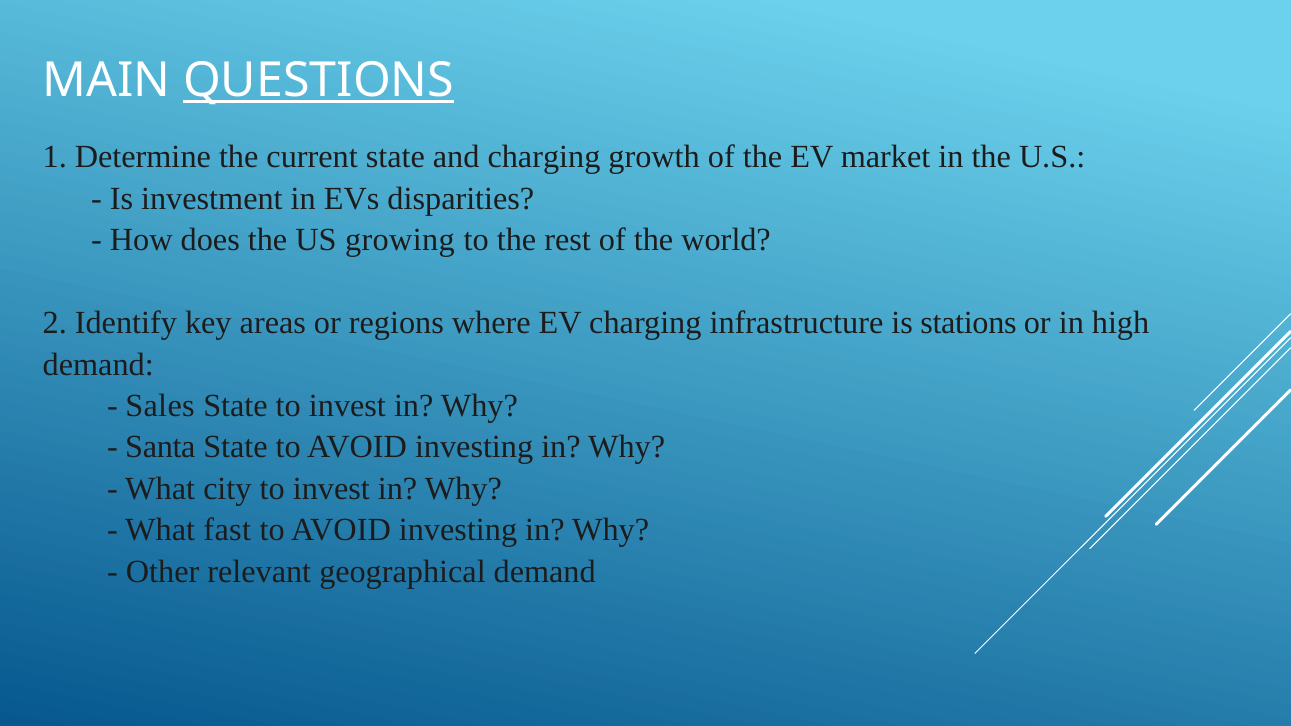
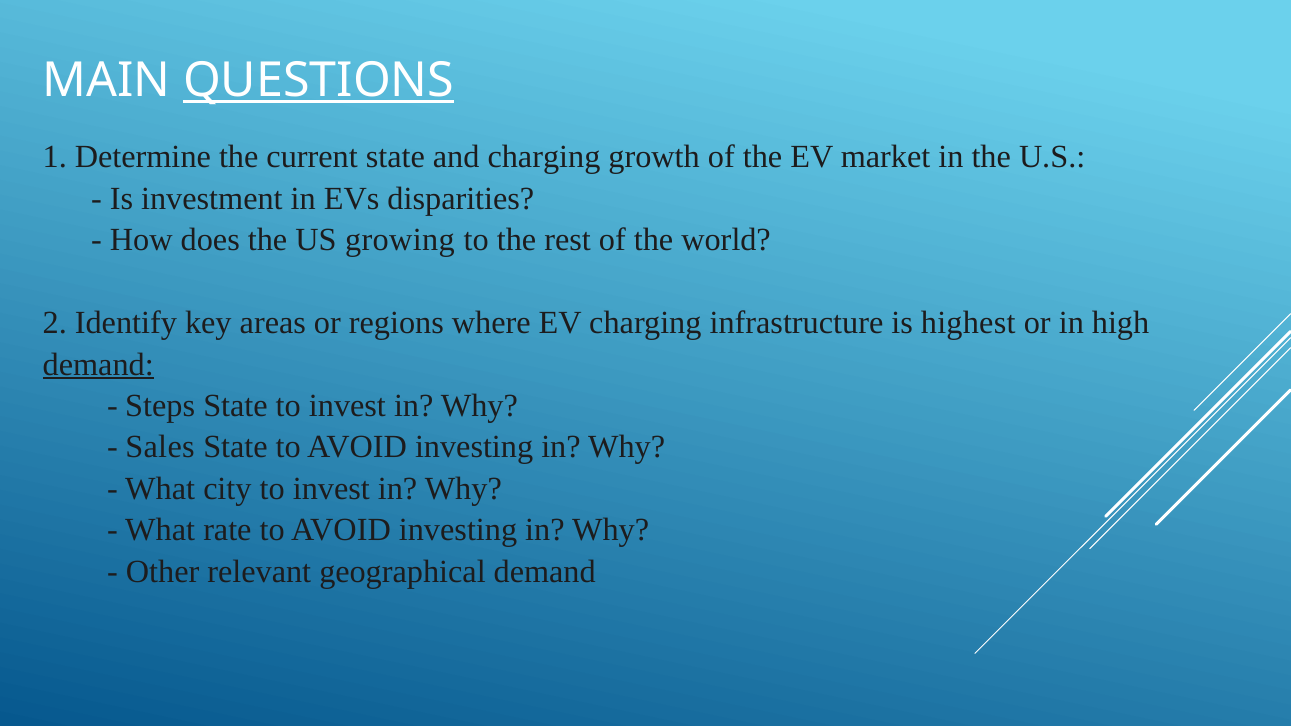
stations: stations -> highest
demand at (98, 365) underline: none -> present
Sales: Sales -> Steps
Santa: Santa -> Sales
fast: fast -> rate
